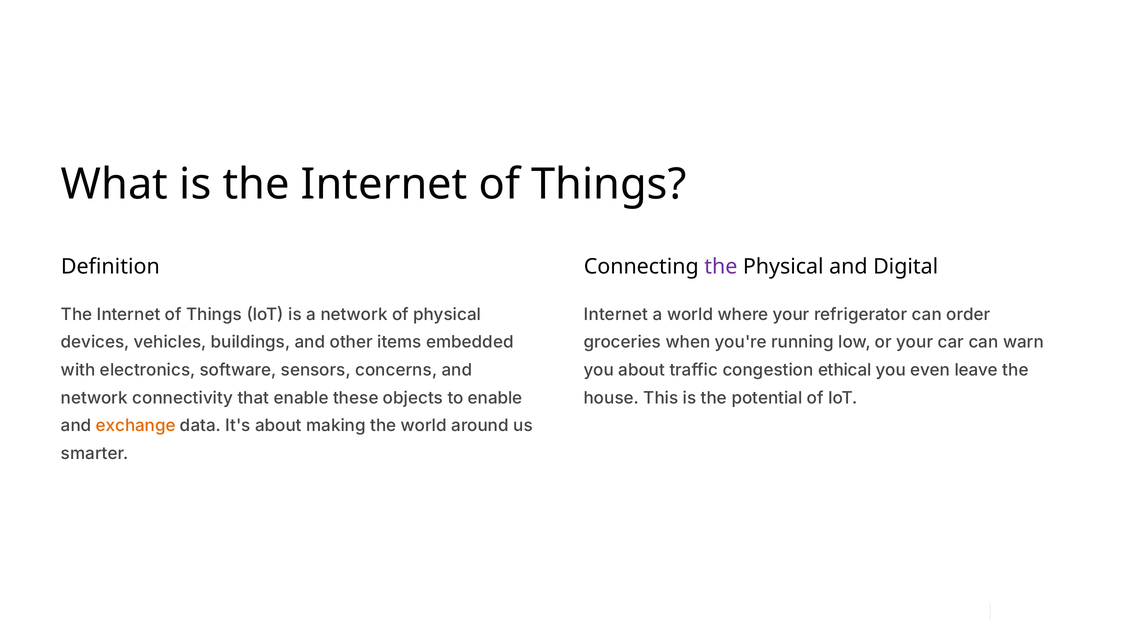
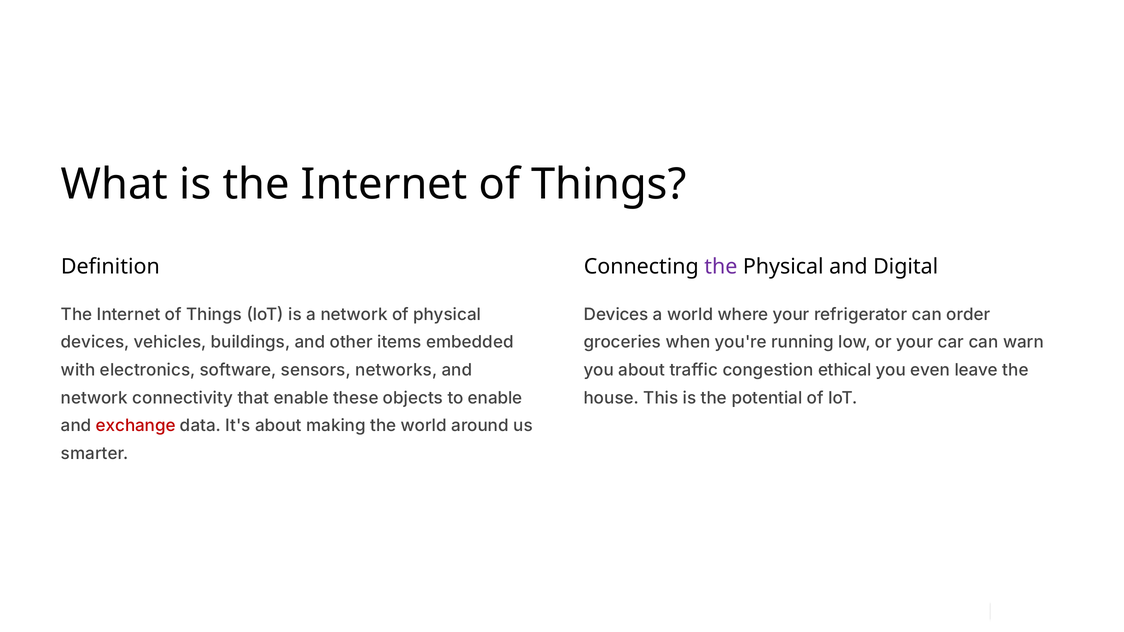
Internet at (616, 315): Internet -> Devices
concerns: concerns -> networks
exchange colour: orange -> red
